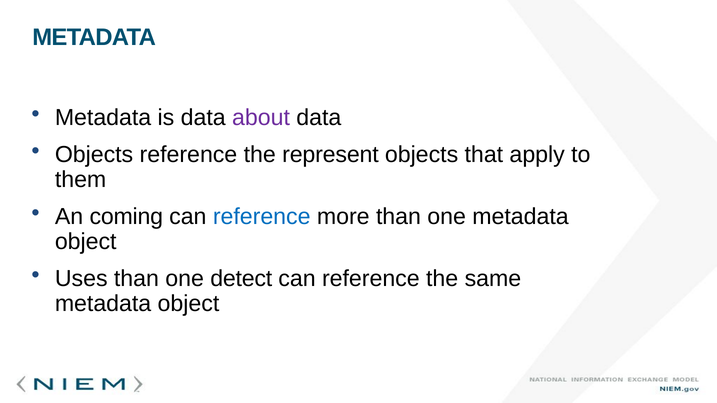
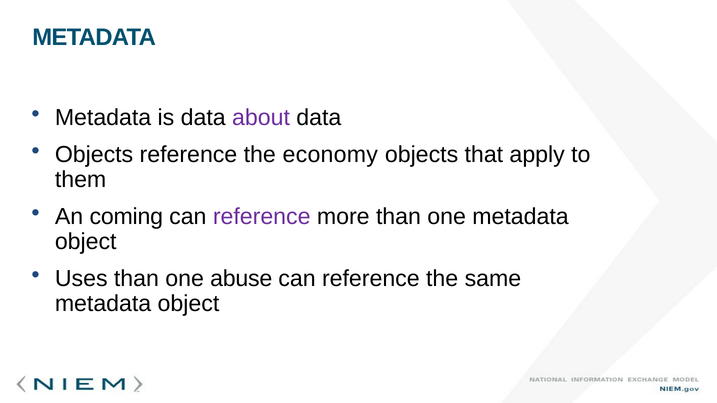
represent: represent -> economy
reference at (262, 217) colour: blue -> purple
detect: detect -> abuse
